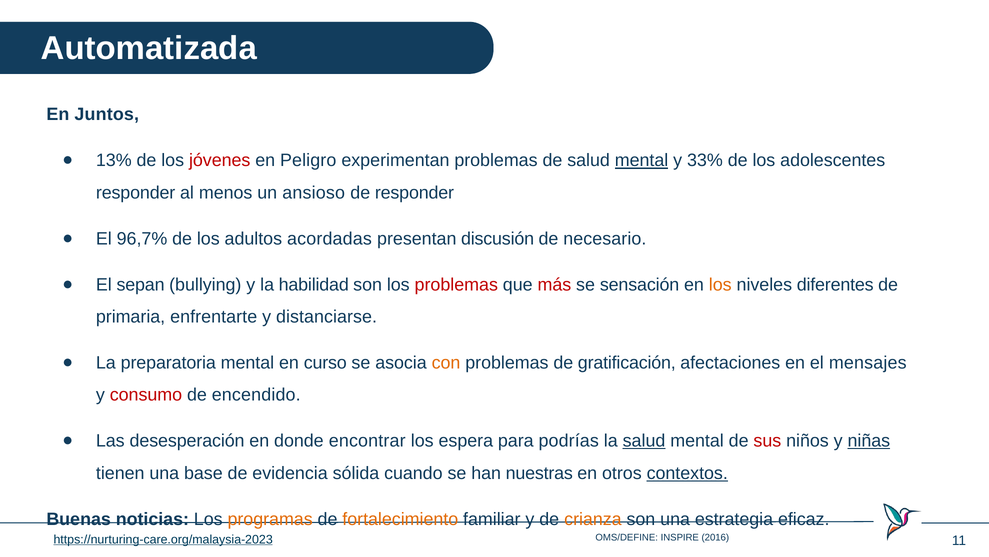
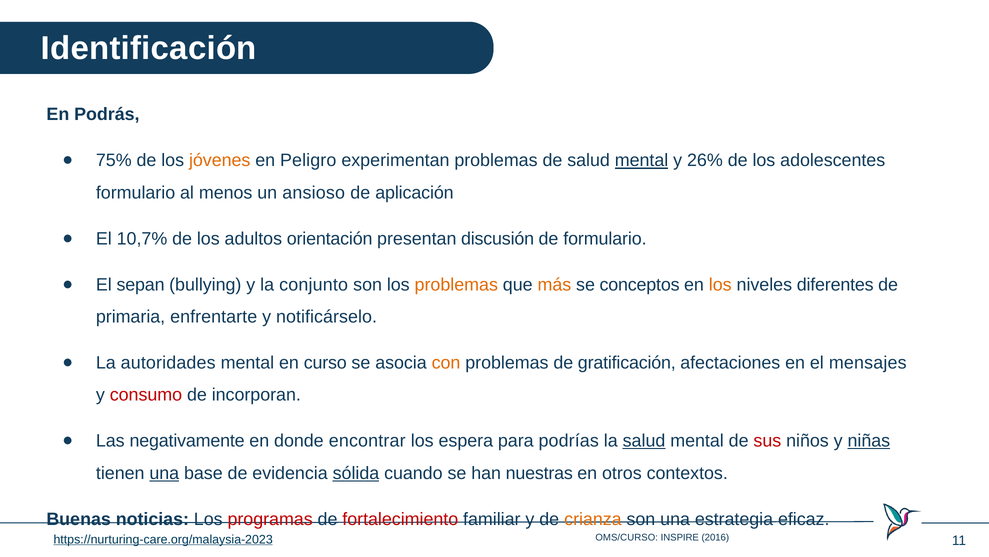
Automatizada: Automatizada -> Identificación
Juntos: Juntos -> Podrás
13%: 13% -> 75%
jóvenes colour: red -> orange
33%: 33% -> 26%
responder at (136, 193): responder -> formulario
de responder: responder -> aplicación
96,7%: 96,7% -> 10,7%
acordadas: acordadas -> orientación
de necesario: necesario -> formulario
habilidad: habilidad -> conjunto
problemas at (456, 284) colour: red -> orange
más colour: red -> orange
sensación: sensación -> conceptos
distanciarse: distanciarse -> notificárselo
preparatoria: preparatoria -> autoridades
encendido: encendido -> incorporan
desesperación: desesperación -> negativamente
una at (164, 473) underline: none -> present
sólida underline: none -> present
contextos underline: present -> none
programas colour: orange -> red
fortalecimiento colour: orange -> red
OMS/DEFINE: OMS/DEFINE -> OMS/CURSO
